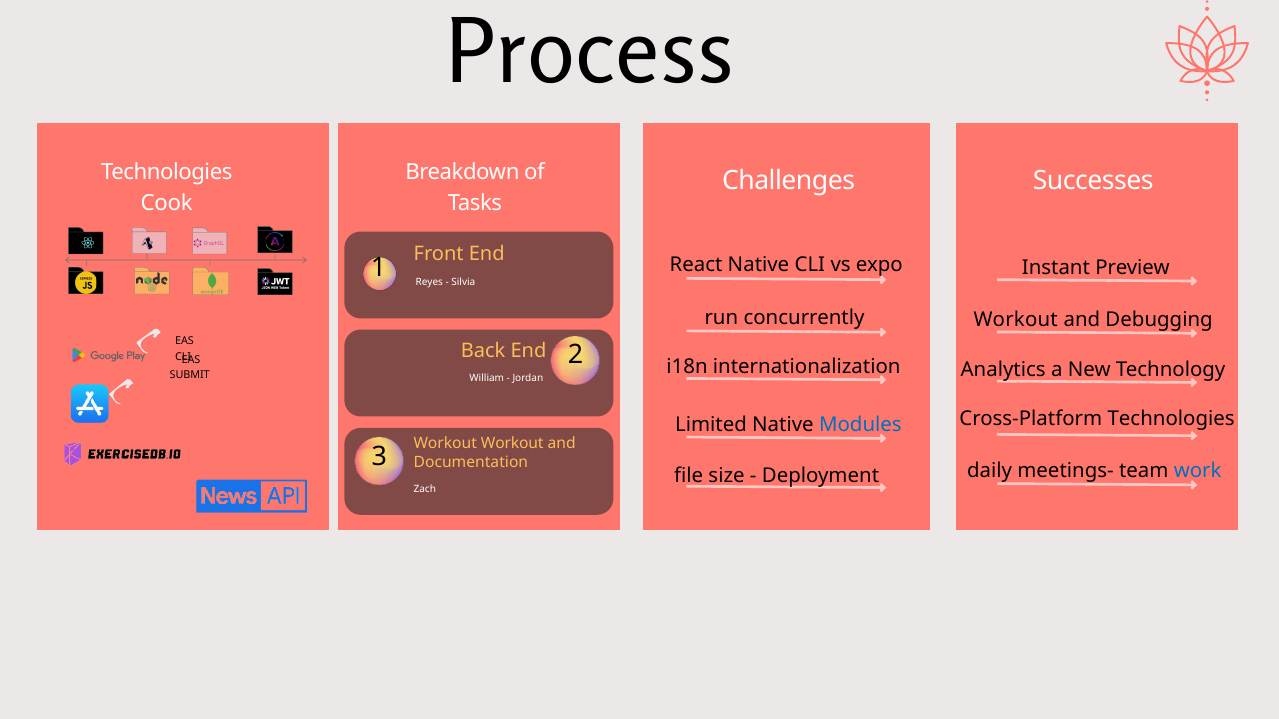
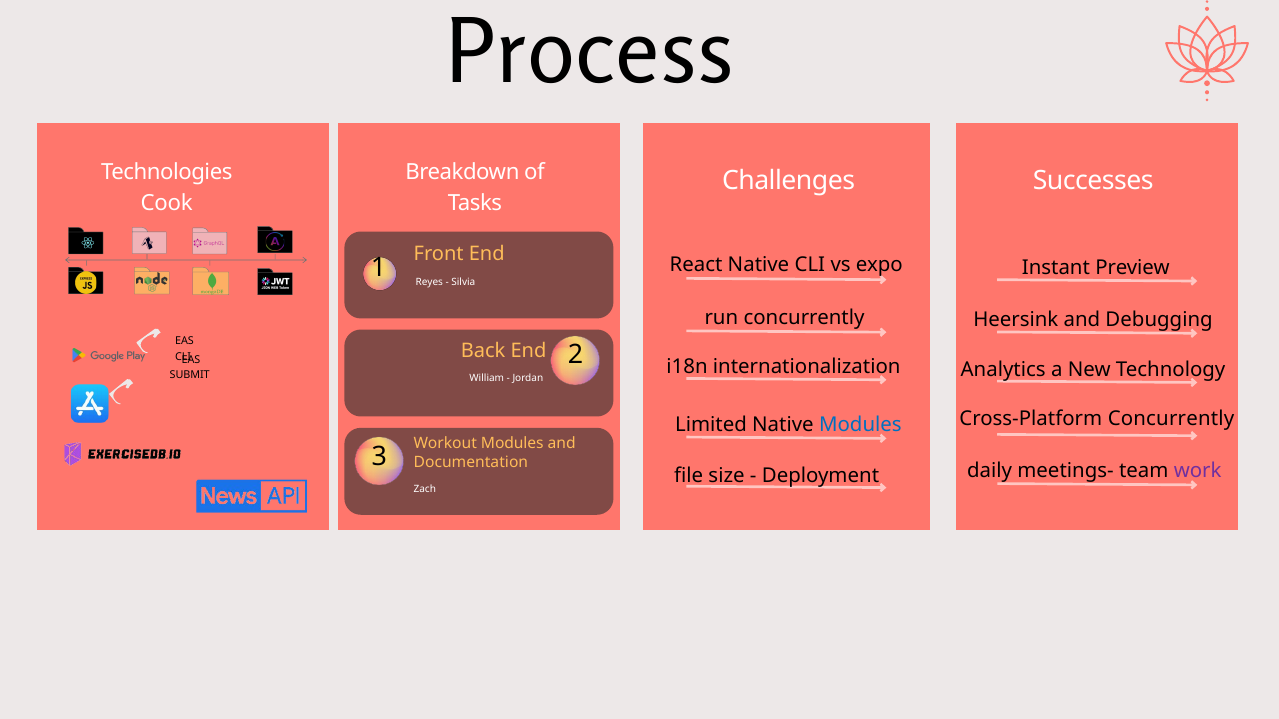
Workout at (1016, 320): Workout -> Heersink
Cross-Platform Technologies: Technologies -> Concurrently
Workout Workout: Workout -> Modules
work colour: blue -> purple
